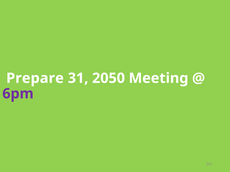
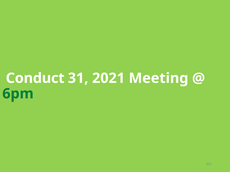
Prepare: Prepare -> Conduct
2050: 2050 -> 2021
6pm colour: purple -> green
